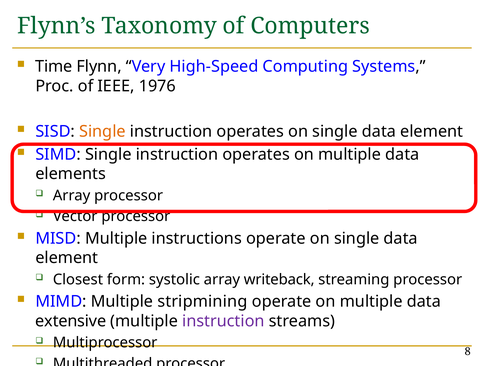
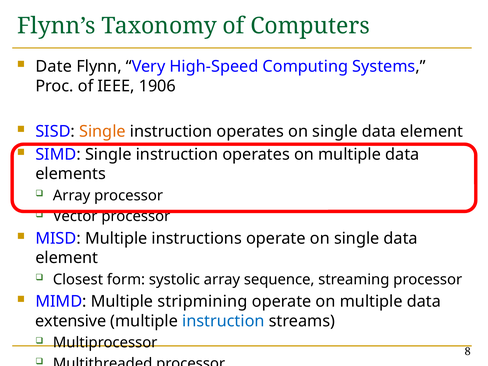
Time: Time -> Date
1976: 1976 -> 1906
writeback: writeback -> sequence
instruction at (223, 321) colour: purple -> blue
